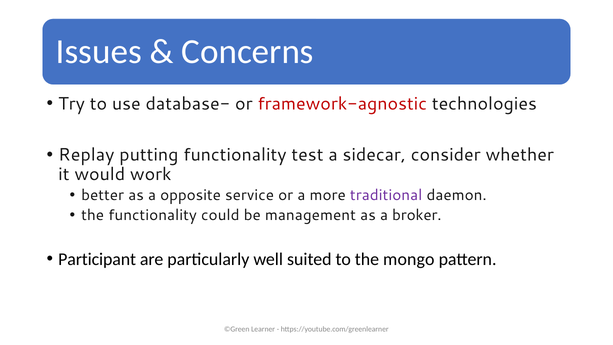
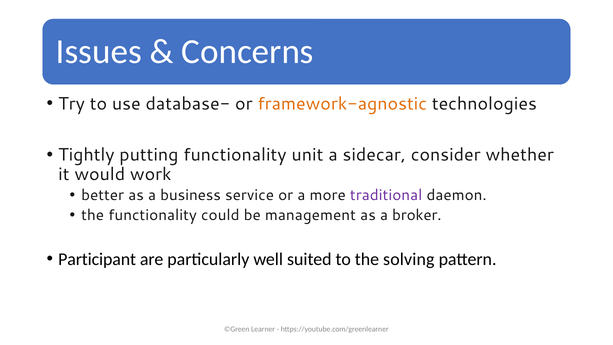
framework-agnostic colour: red -> orange
Replay: Replay -> Tightly
test: test -> unit
opposite: opposite -> business
mongo: mongo -> solving
